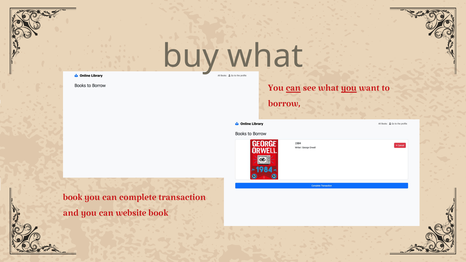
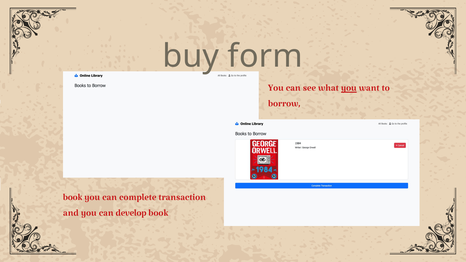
buy what: what -> form
can at (293, 87) underline: present -> none
website: website -> develop
